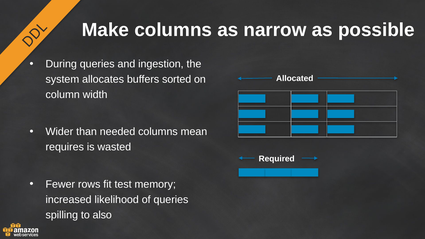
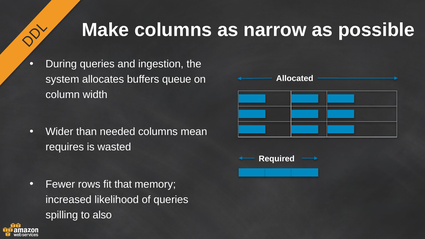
sorted: sorted -> queue
test: test -> that
